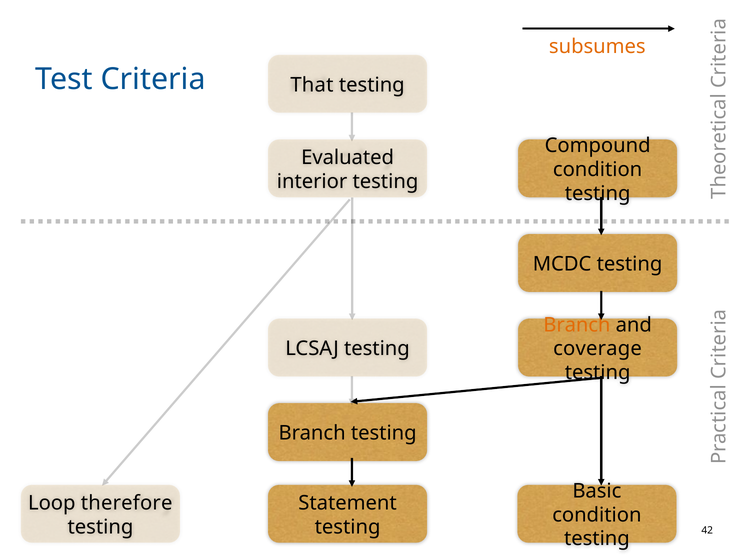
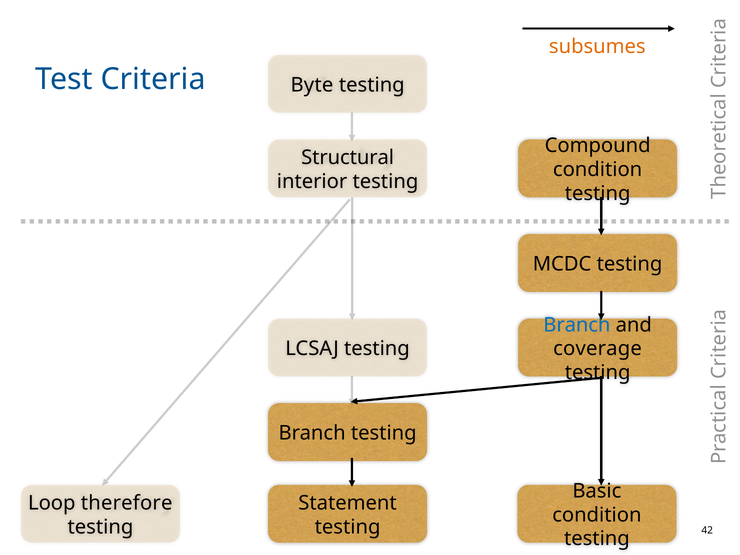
That: That -> Byte
Evaluated: Evaluated -> Structural
Branch at (577, 325) colour: orange -> blue
